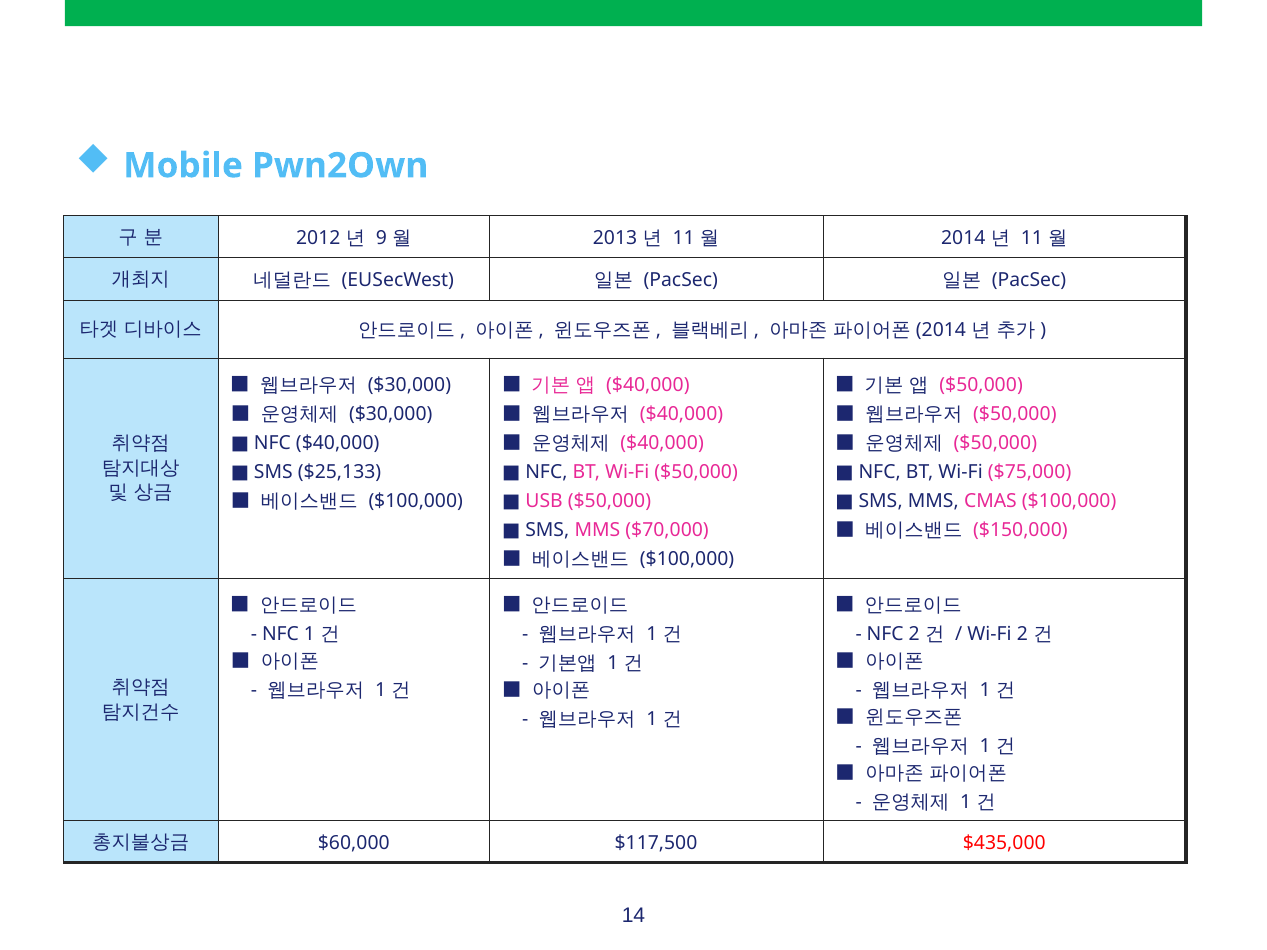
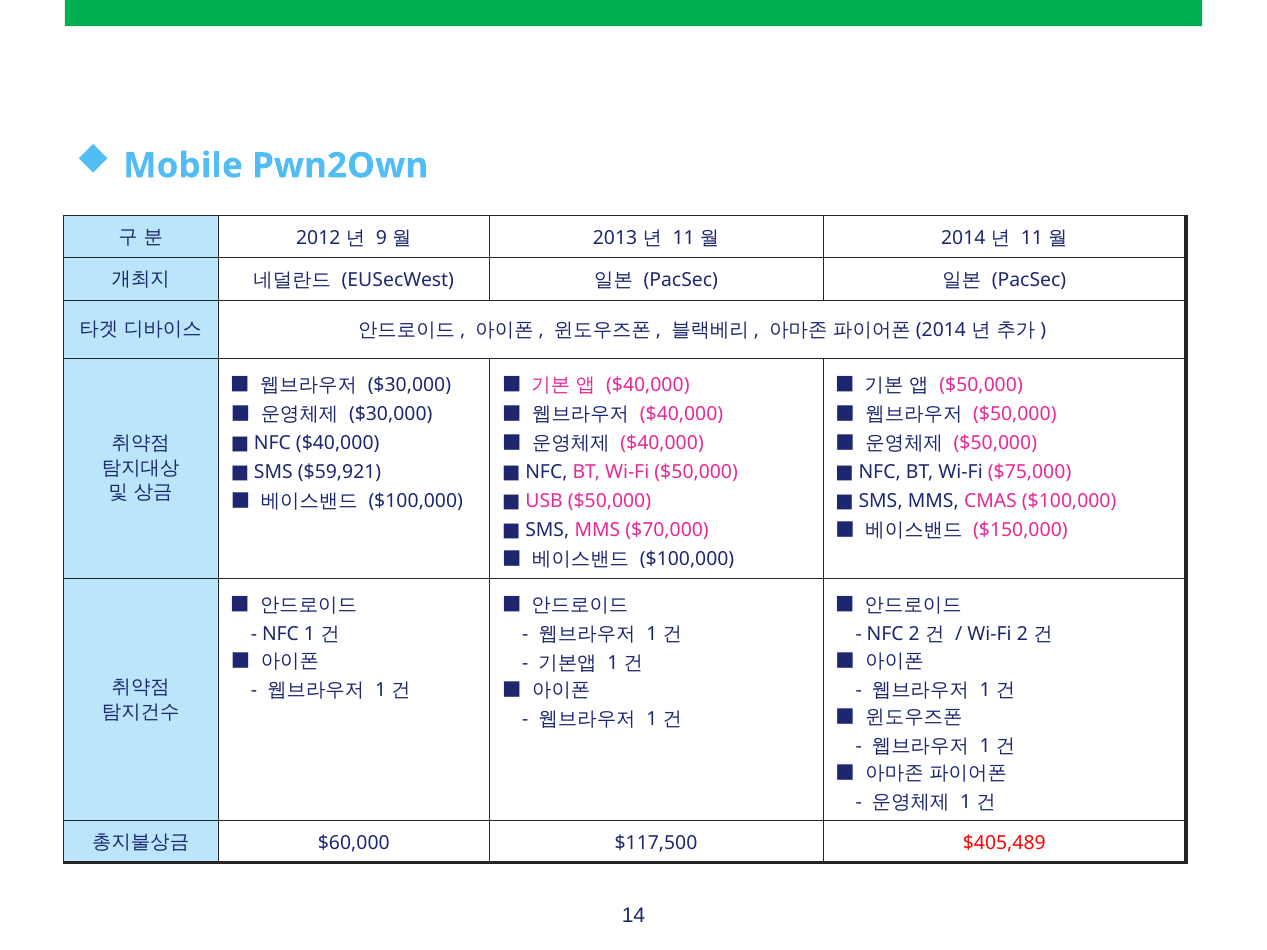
$25,133: $25,133 -> $59,921
$435,000: $435,000 -> $405,489
